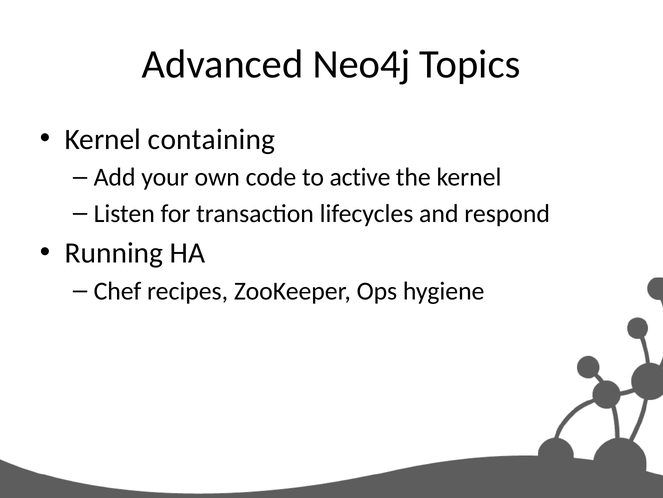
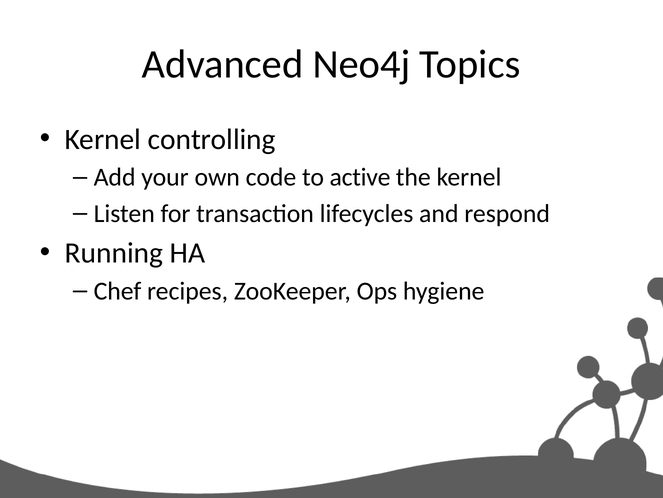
containing: containing -> controlling
